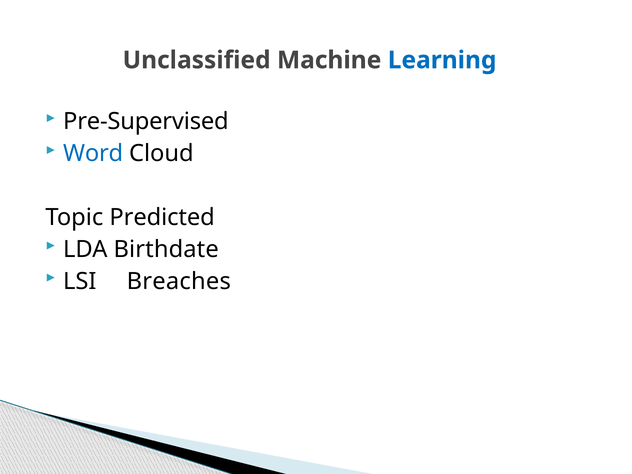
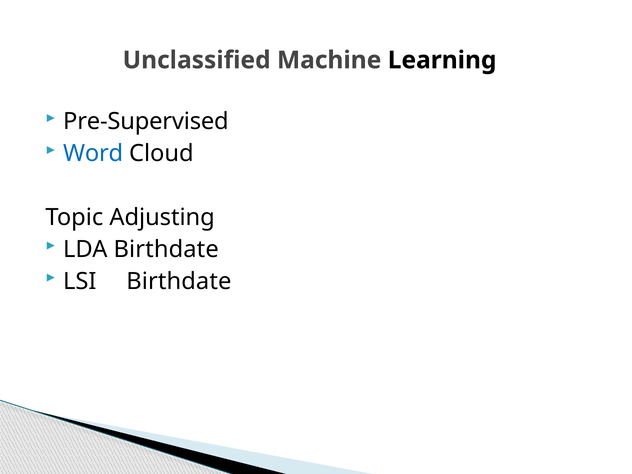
Learning colour: blue -> black
Predicted: Predicted -> Adjusting
LSI Breaches: Breaches -> Birthdate
